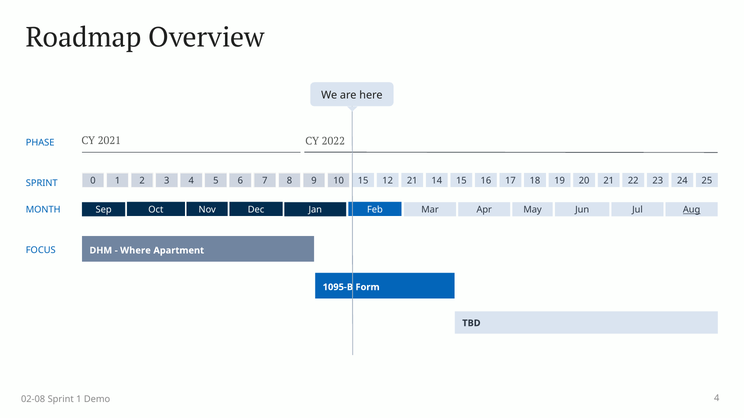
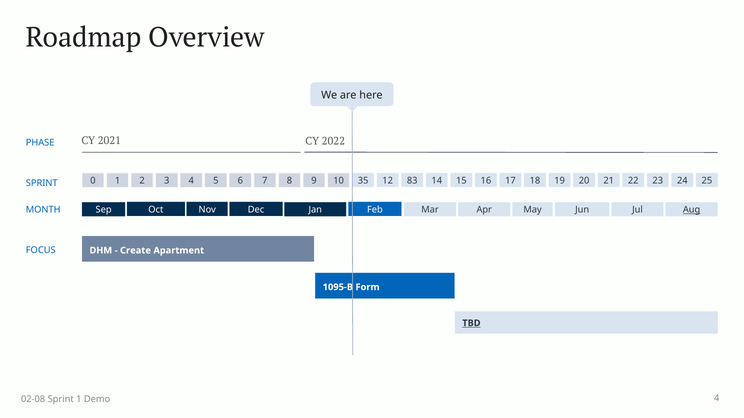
10 15: 15 -> 35
12 21: 21 -> 83
Where: Where -> Create
TBD underline: none -> present
